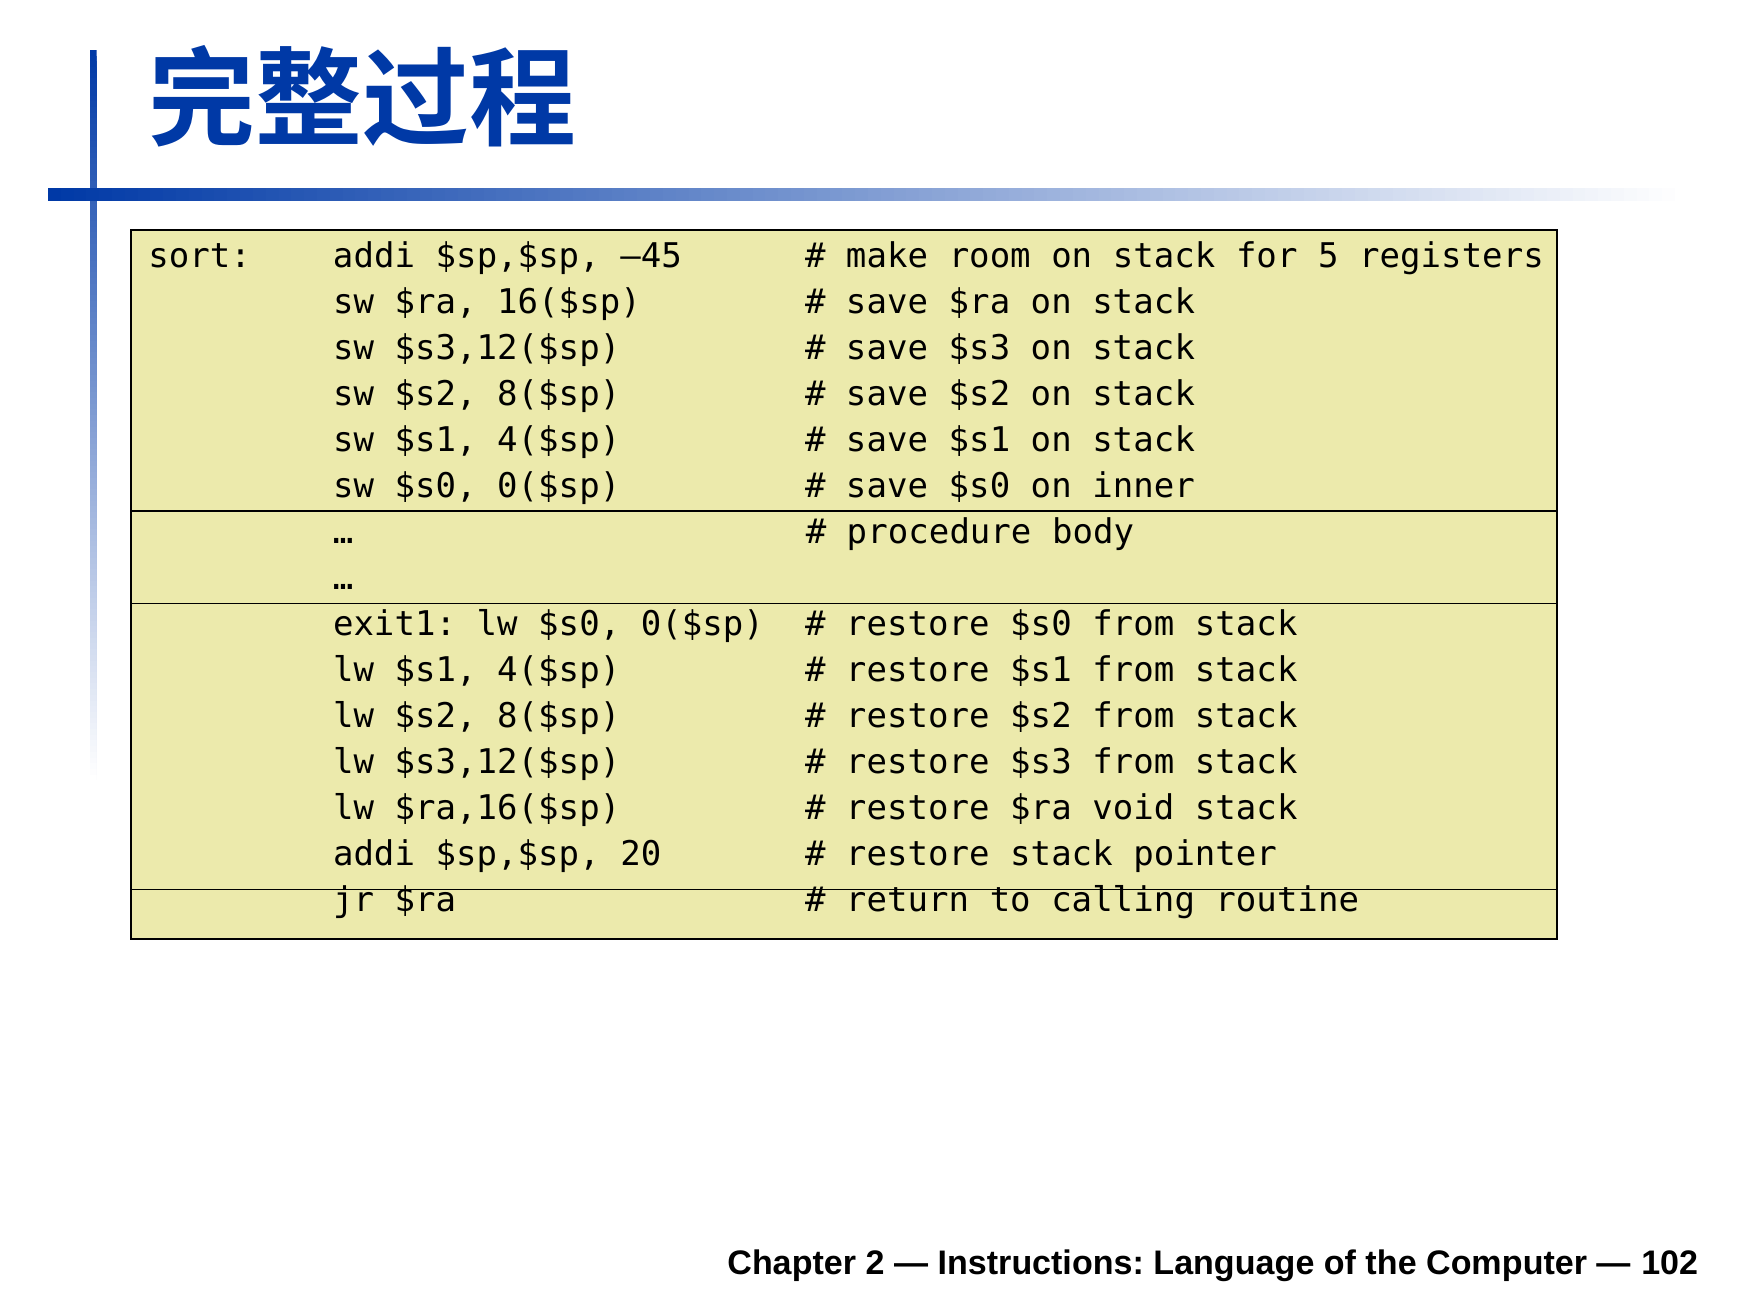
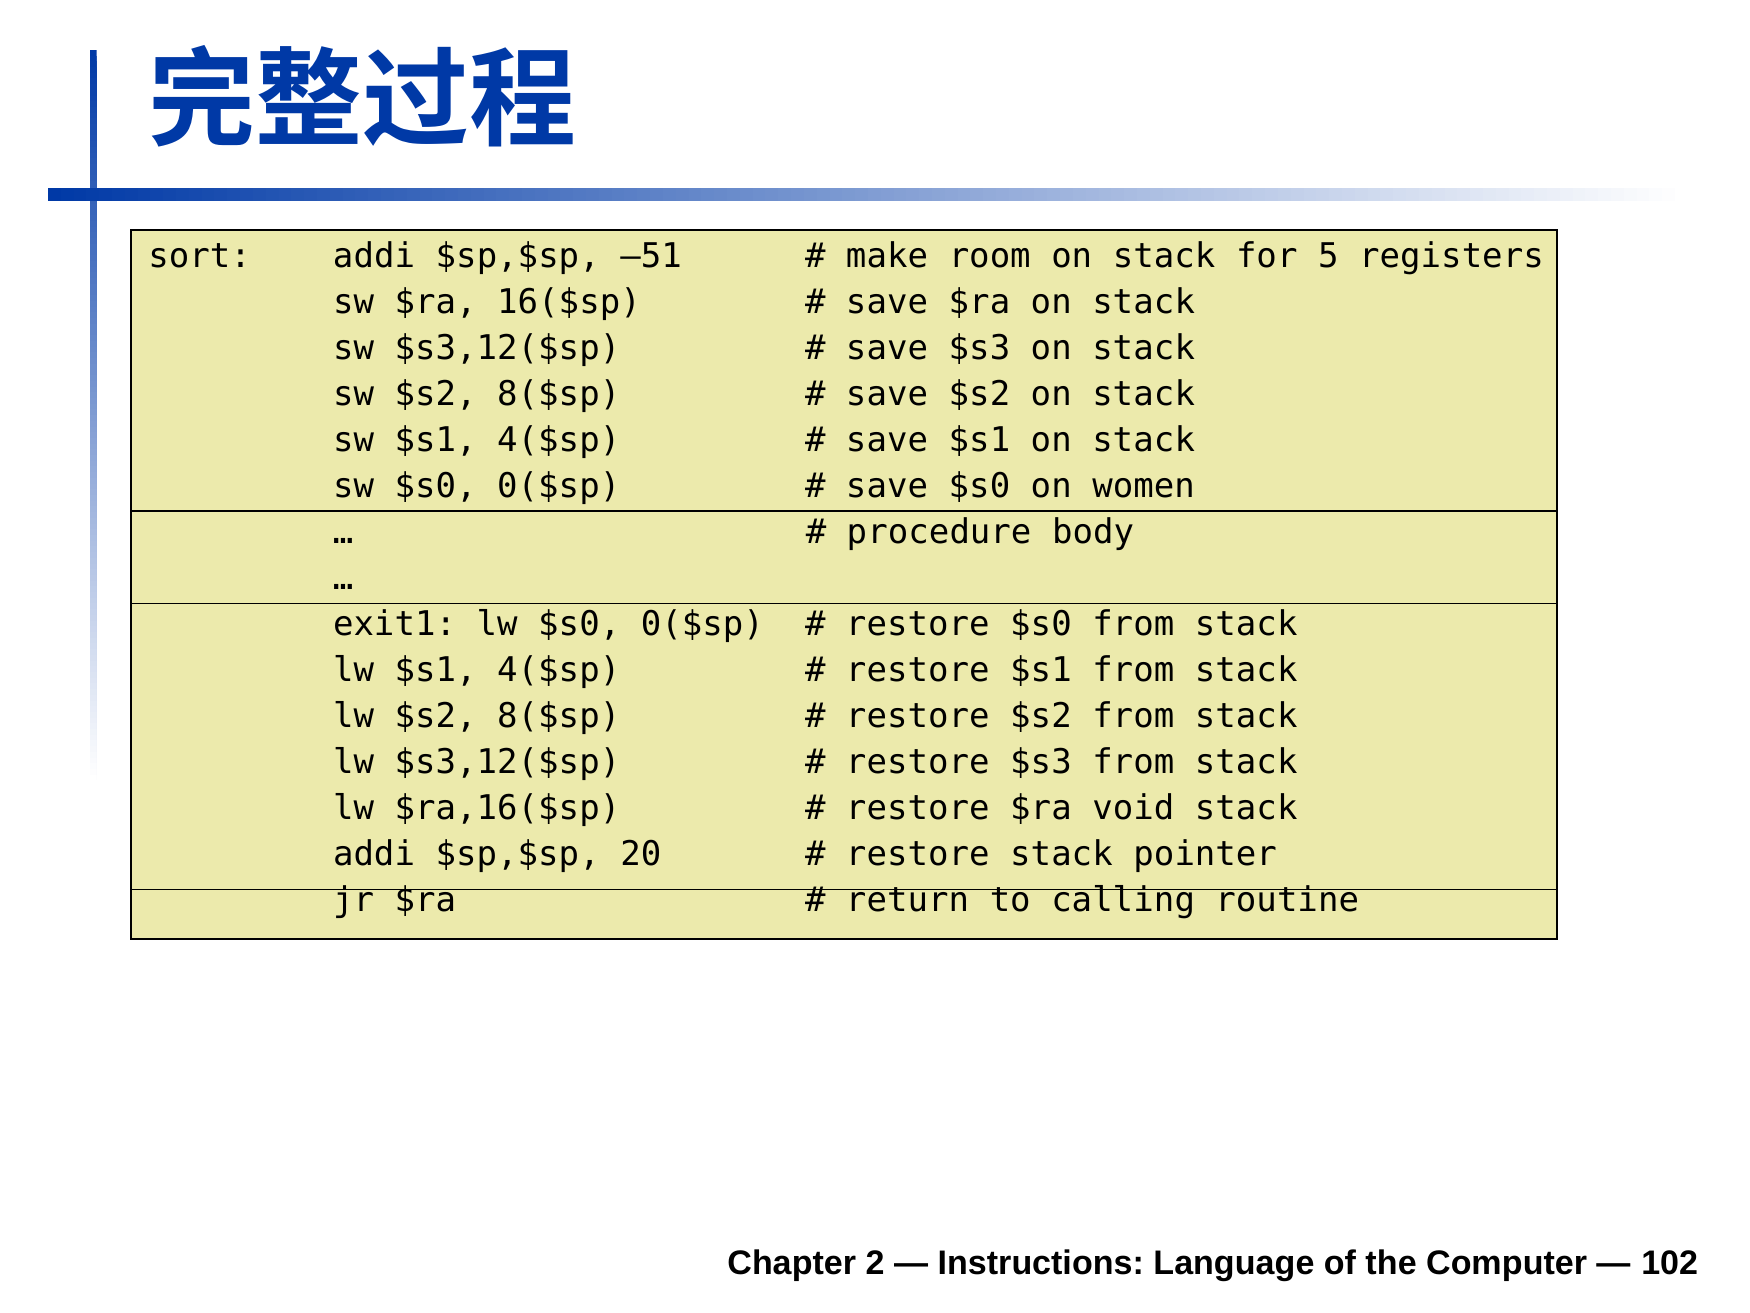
–45: –45 -> –51
inner: inner -> women
